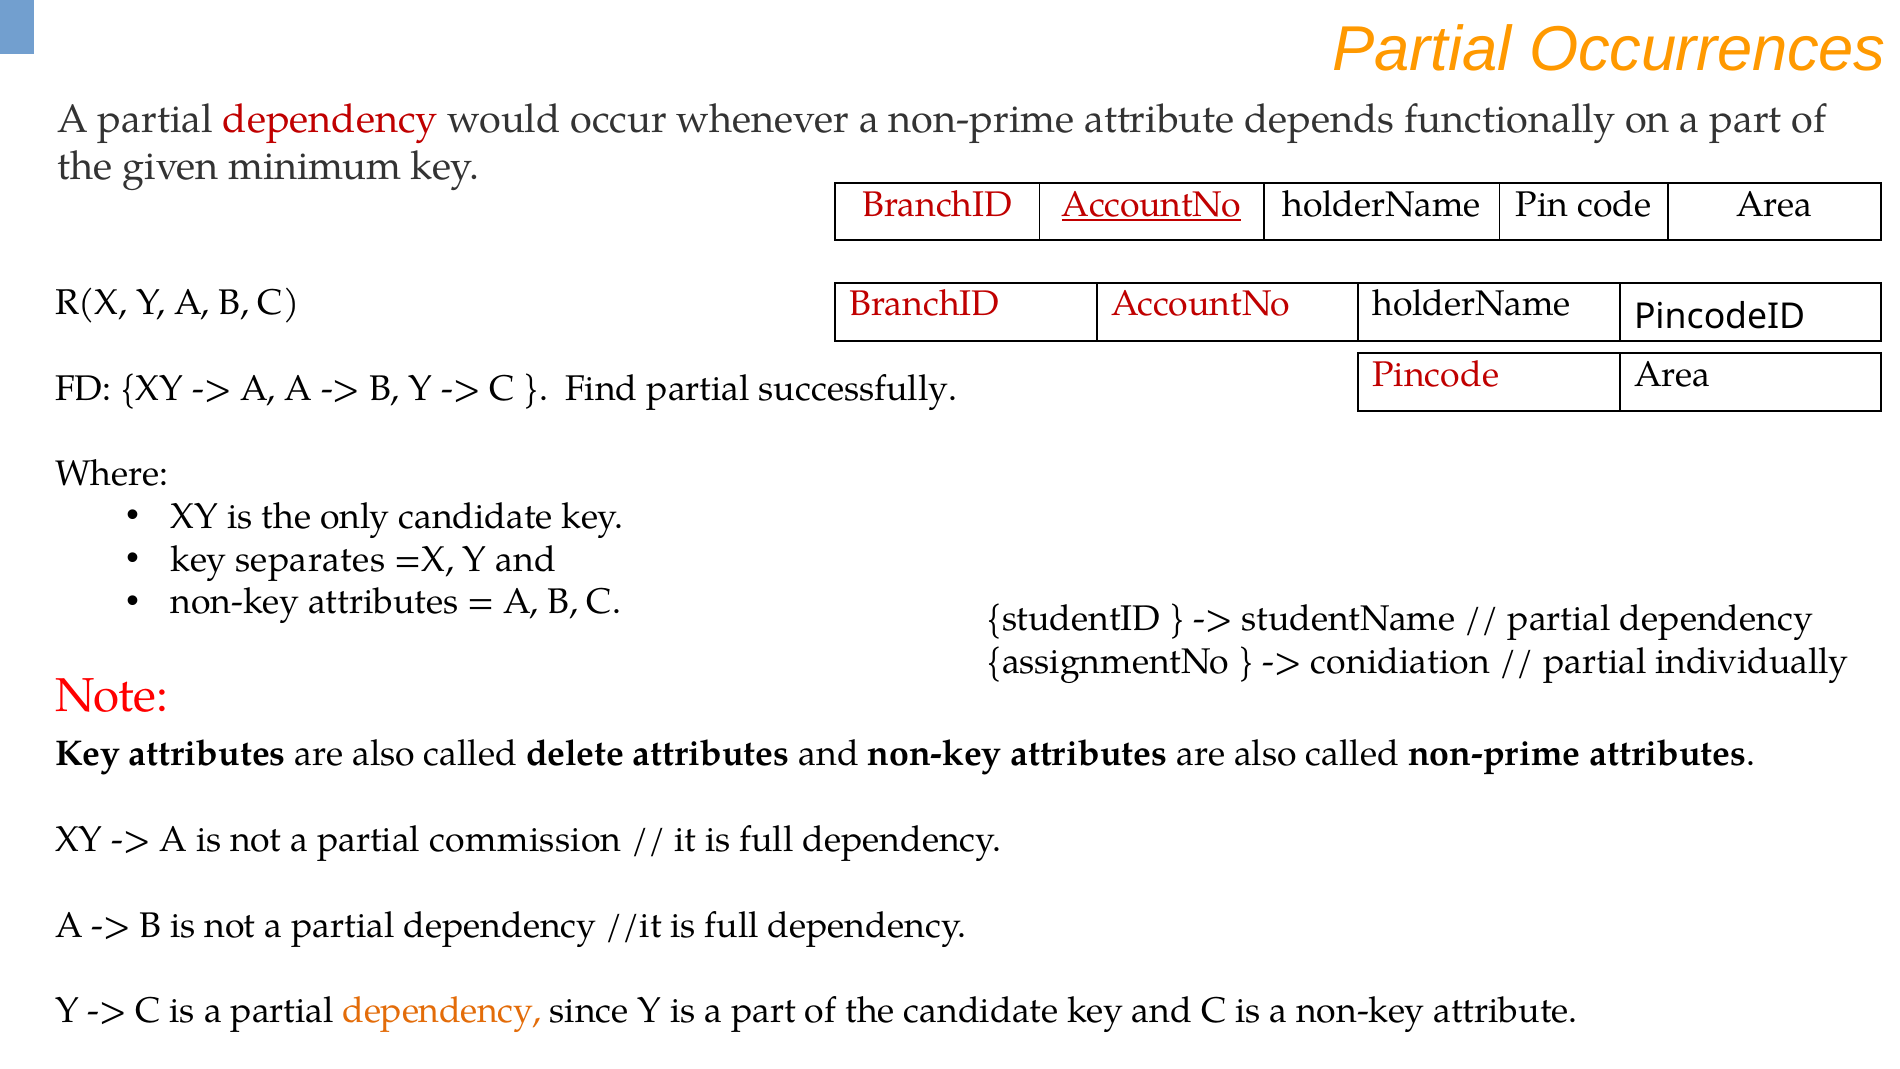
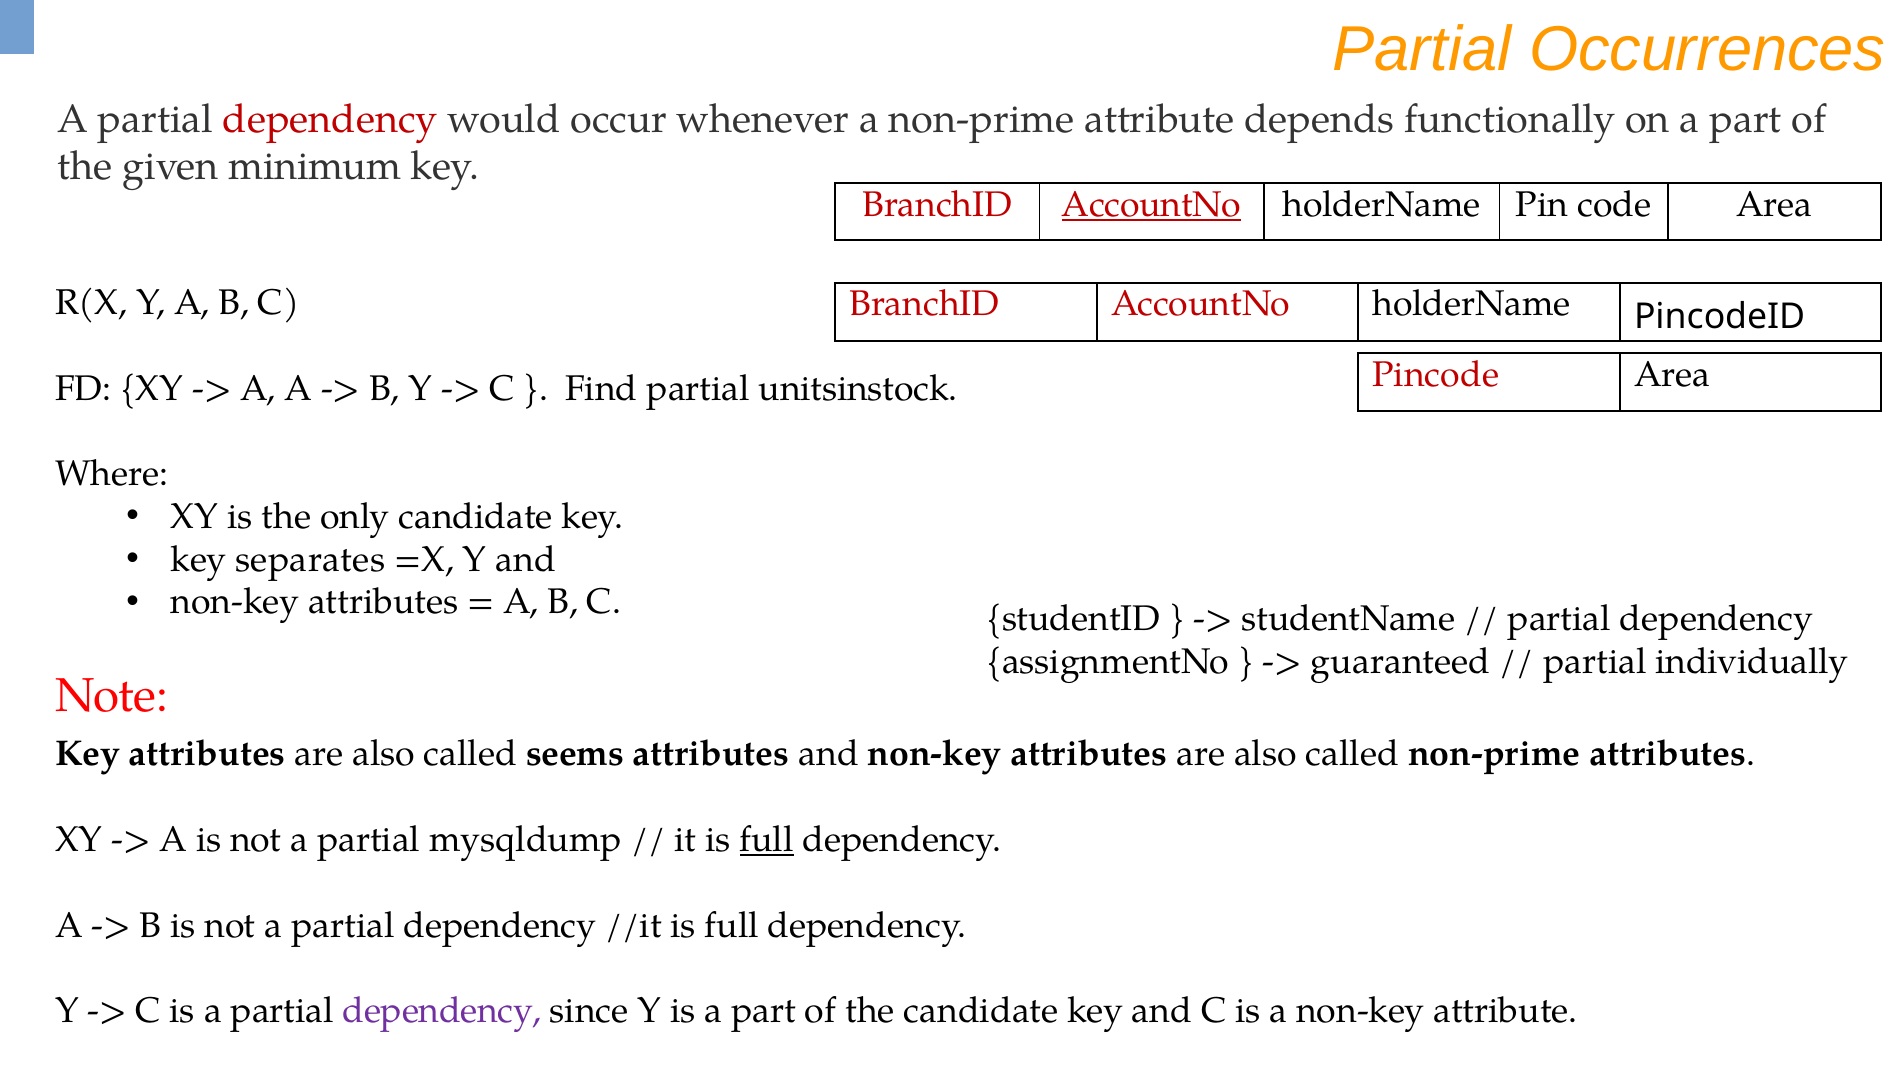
successfully: successfully -> unitsinstock
conidiation: conidiation -> guaranteed
delete: delete -> seems
commission: commission -> mysqldump
full at (767, 840) underline: none -> present
dependency at (442, 1011) colour: orange -> purple
